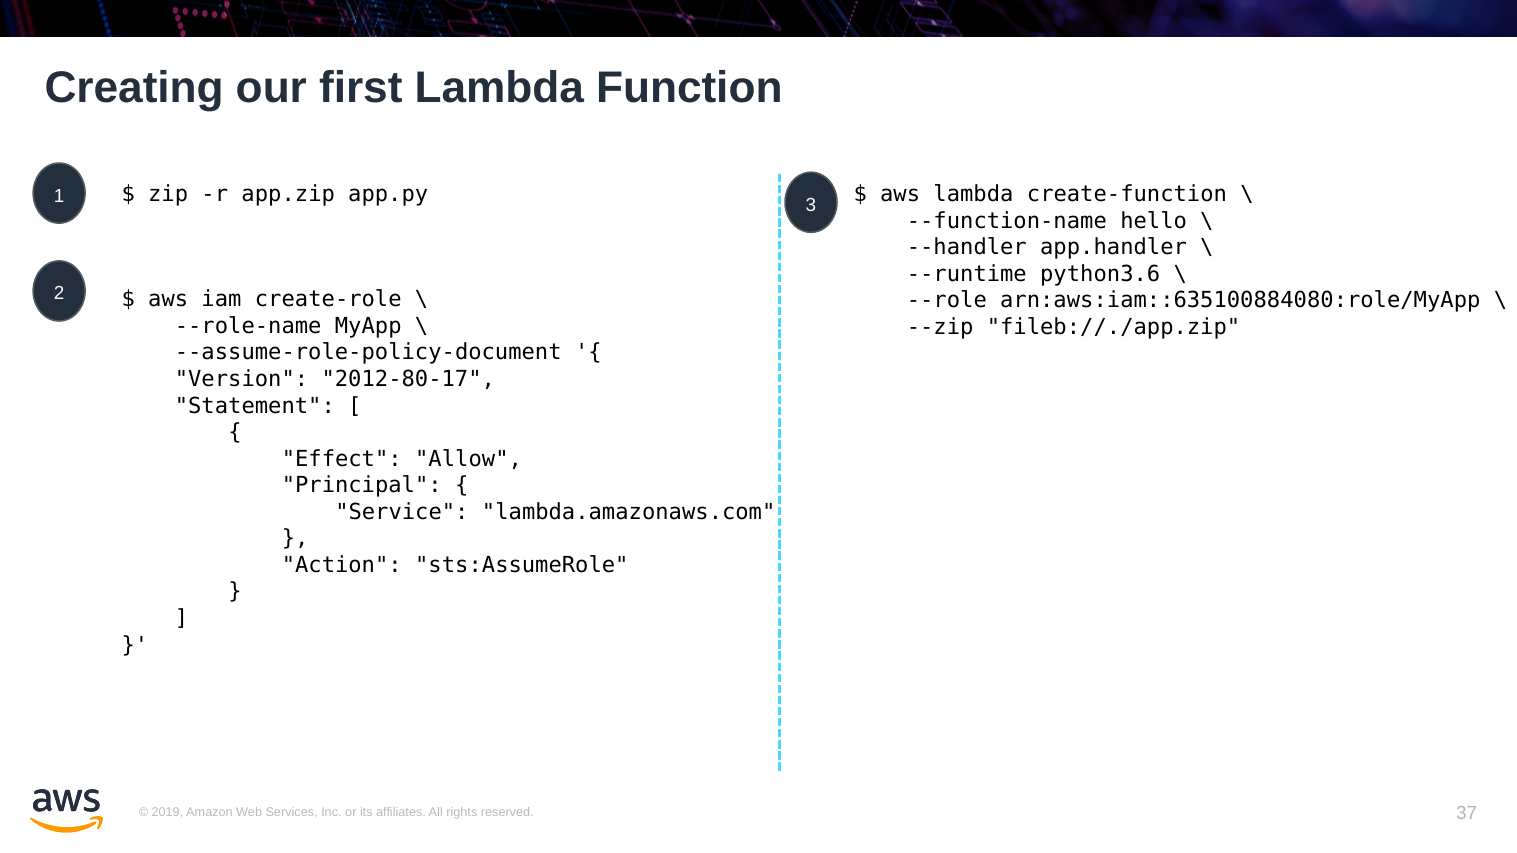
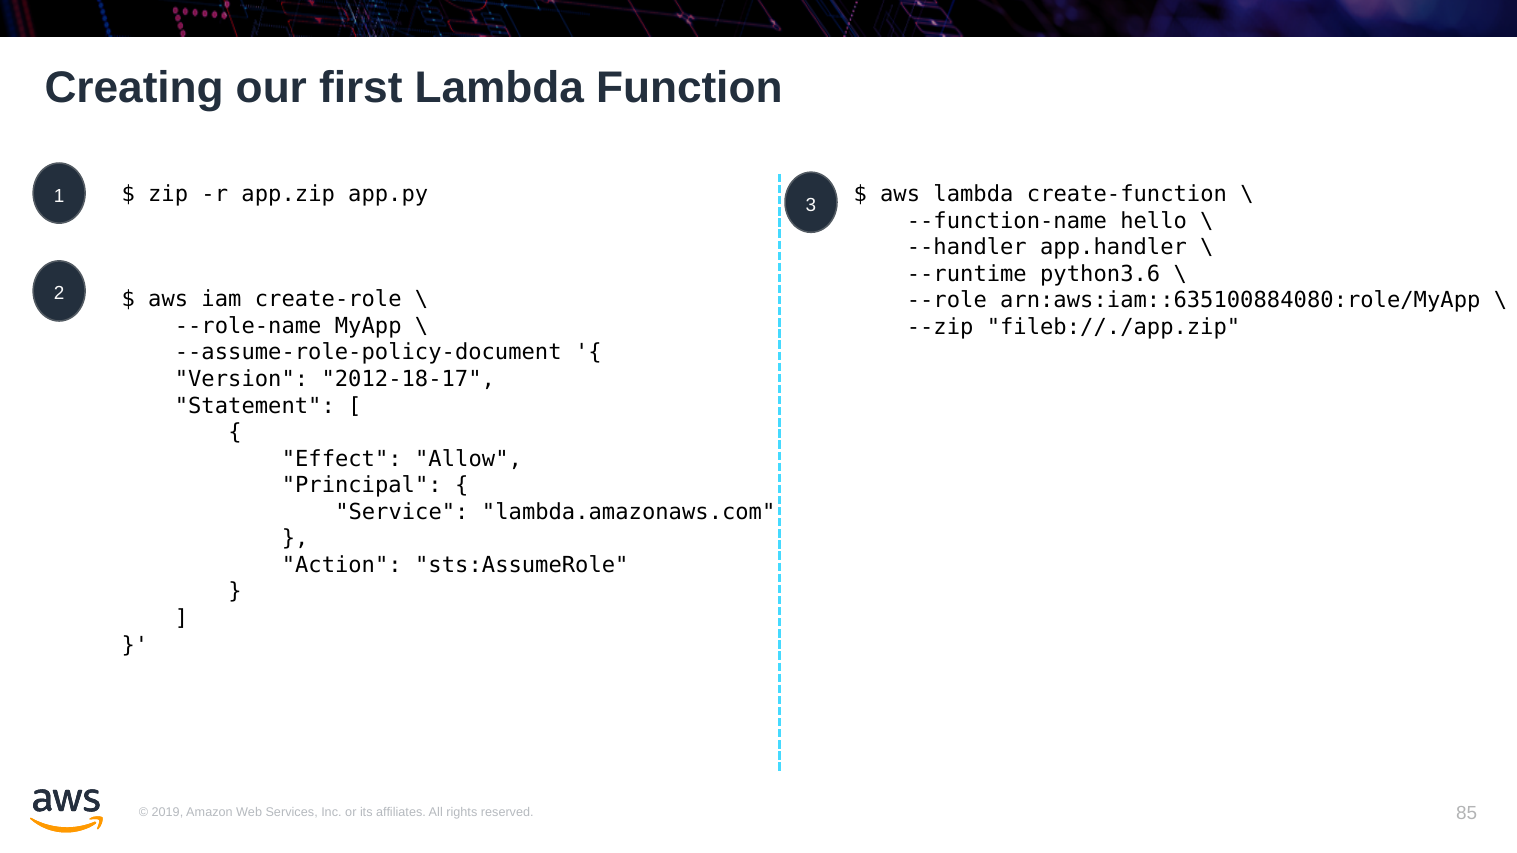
2012-80-17: 2012-80-17 -> 2012-18-17
37: 37 -> 85
